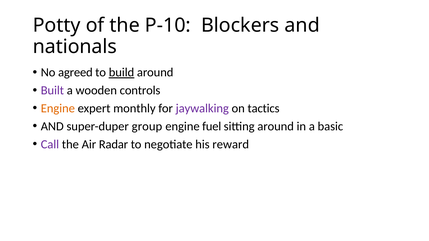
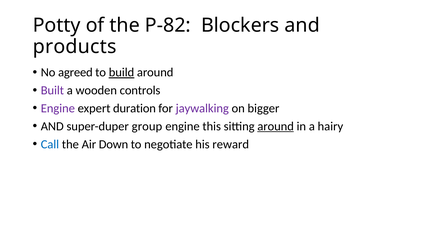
P-10: P-10 -> P-82
nationals: nationals -> products
Engine at (58, 109) colour: orange -> purple
monthly: monthly -> duration
tactics: tactics -> bigger
fuel: fuel -> this
around at (276, 126) underline: none -> present
basic: basic -> hairy
Call colour: purple -> blue
Radar: Radar -> Down
